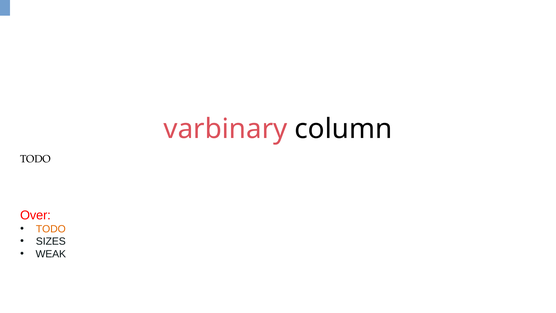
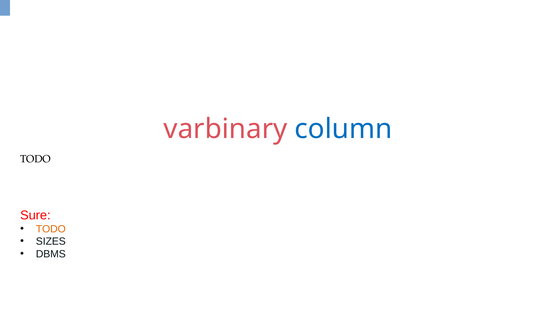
column colour: black -> blue
Over: Over -> Sure
WEAK: WEAK -> DBMS
